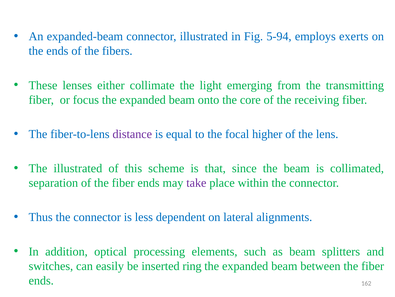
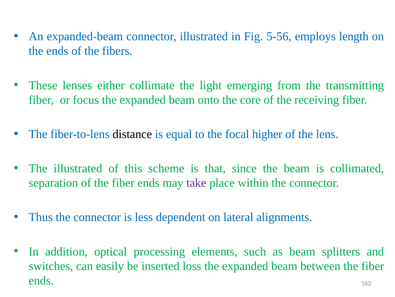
5-94: 5-94 -> 5-56
exerts: exerts -> length
distance colour: purple -> black
ring: ring -> loss
